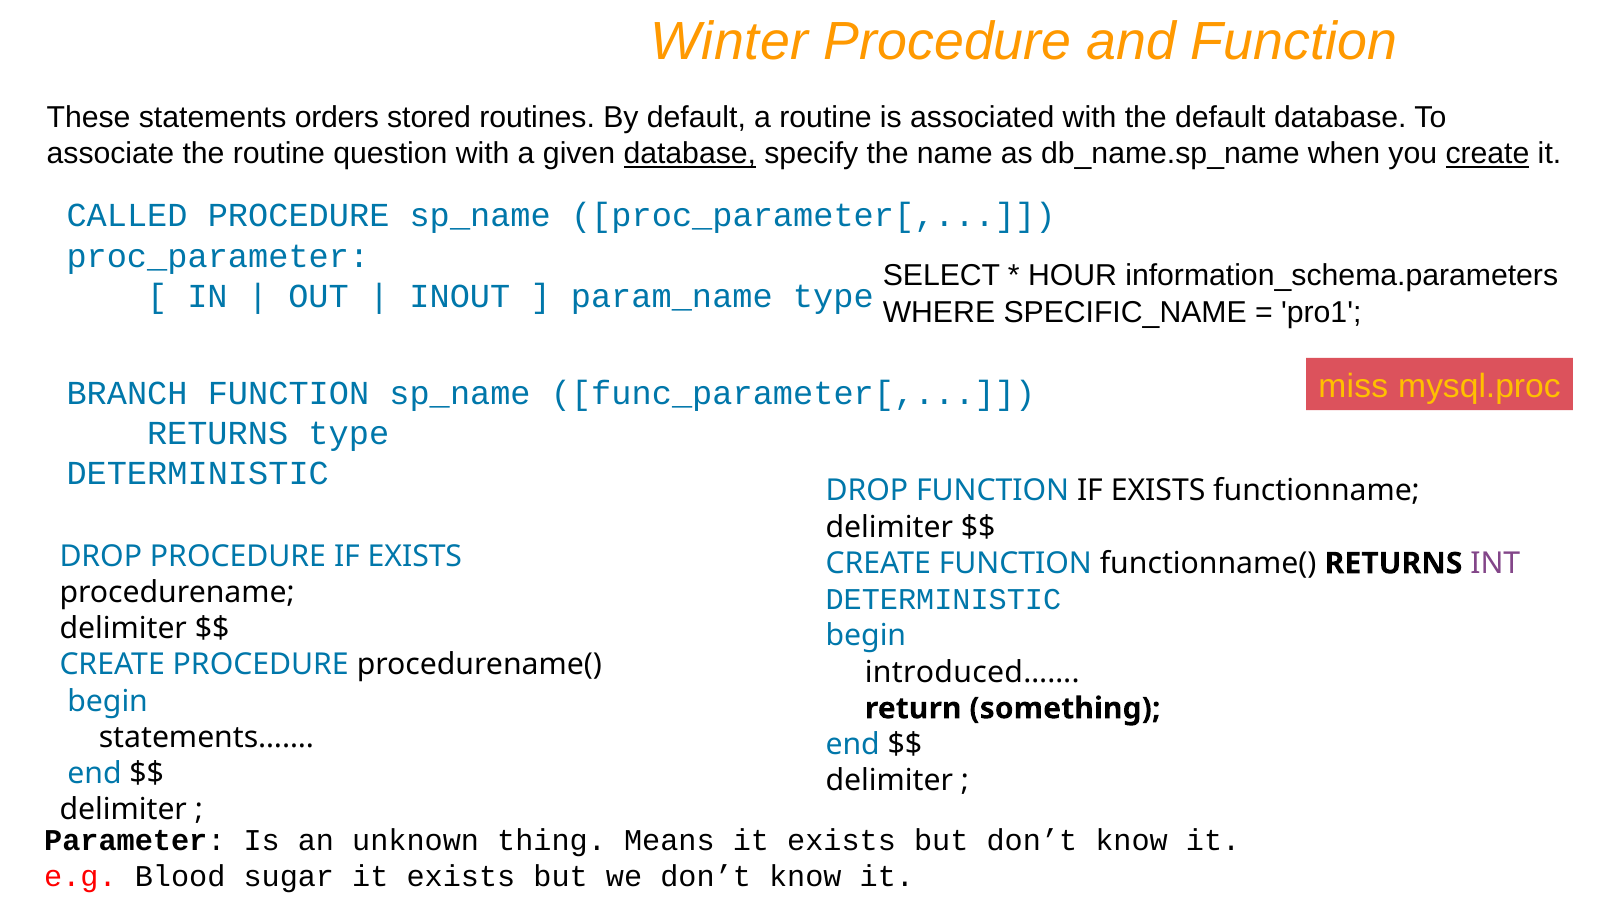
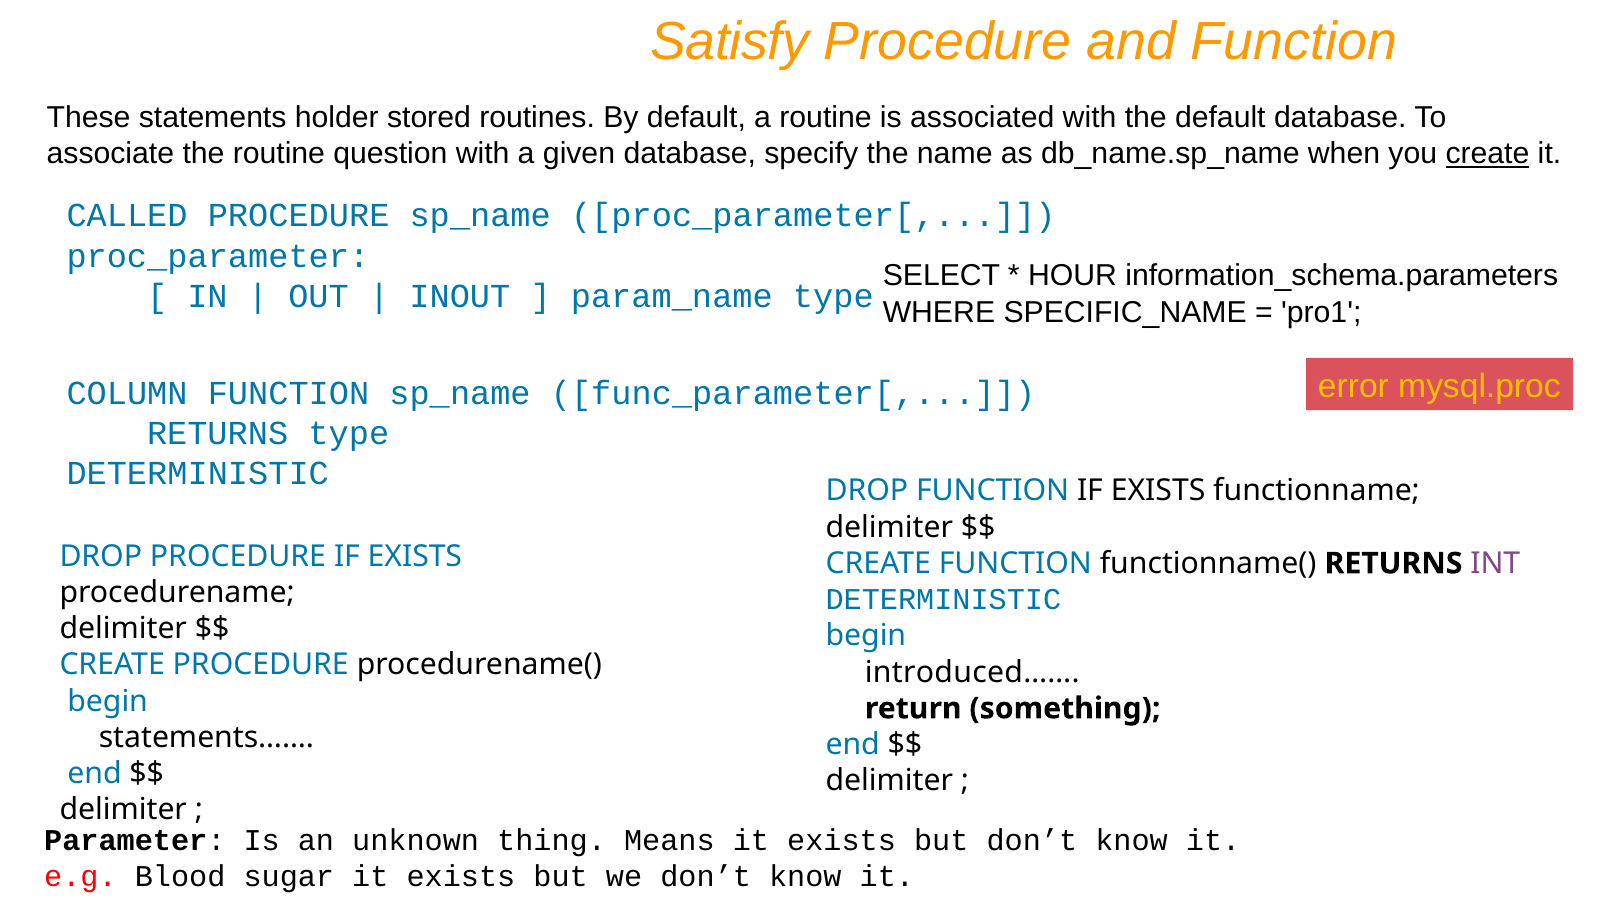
Winter: Winter -> Satisfy
orders: orders -> holder
database at (690, 154) underline: present -> none
miss: miss -> error
BRANCH: BRANCH -> COLUMN
